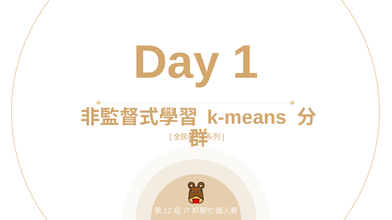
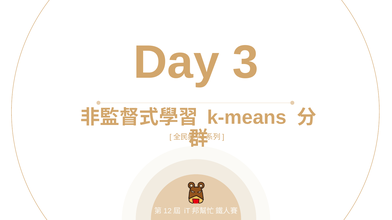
1: 1 -> 3
